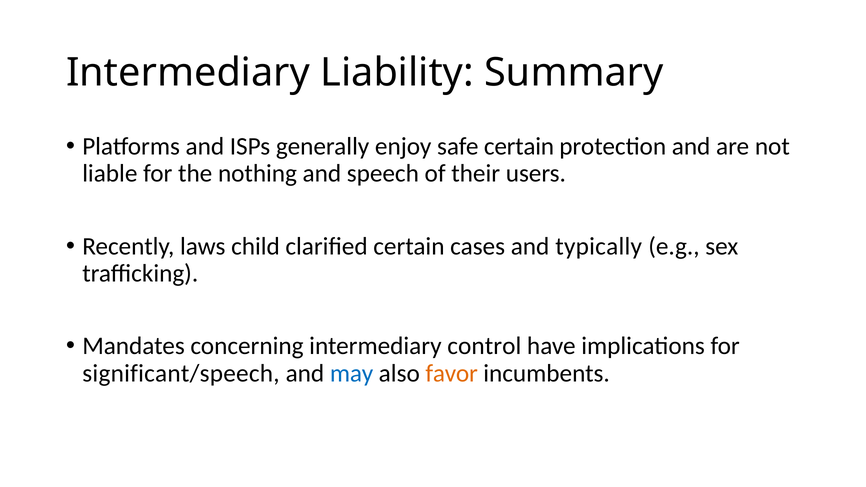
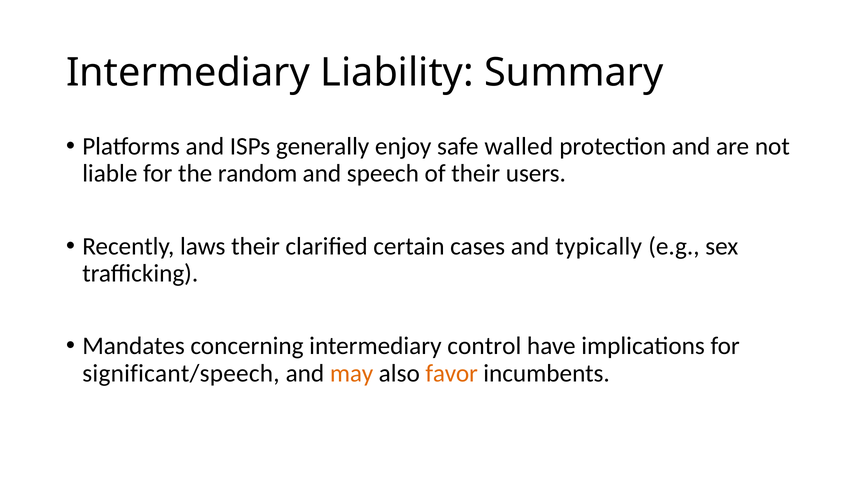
safe certain: certain -> walled
nothing: nothing -> random
laws child: child -> their
may colour: blue -> orange
